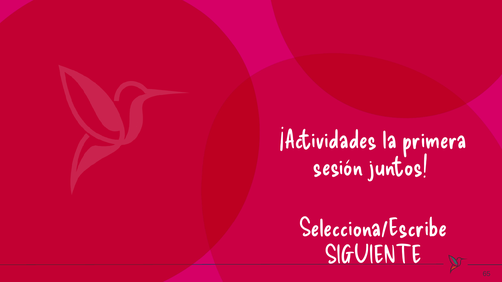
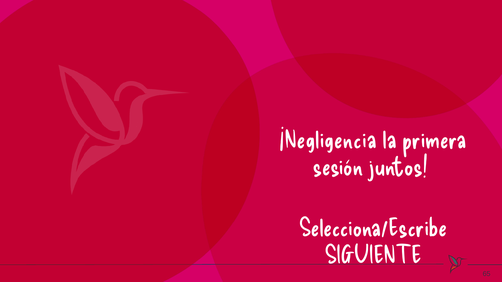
¡Actividades: ¡Actividades -> ¡Negligencia
